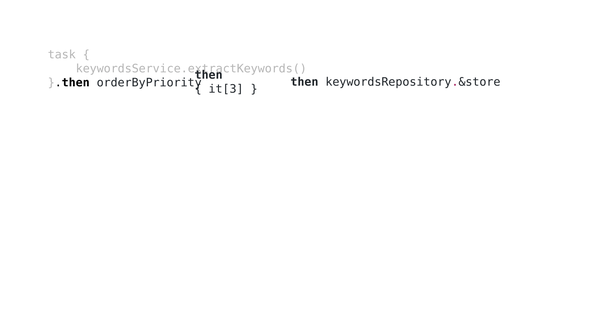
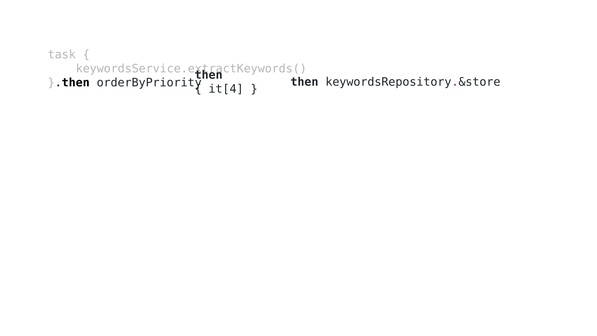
it[3: it[3 -> it[4
